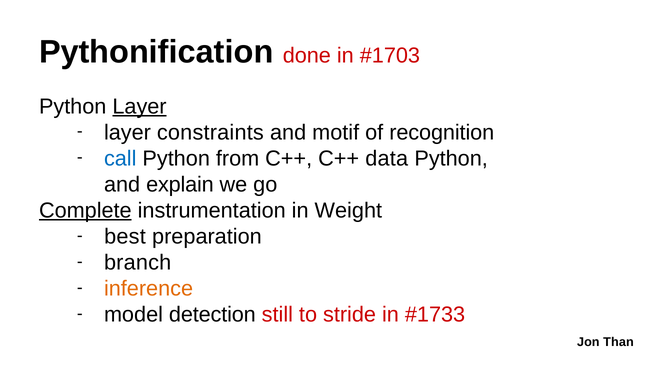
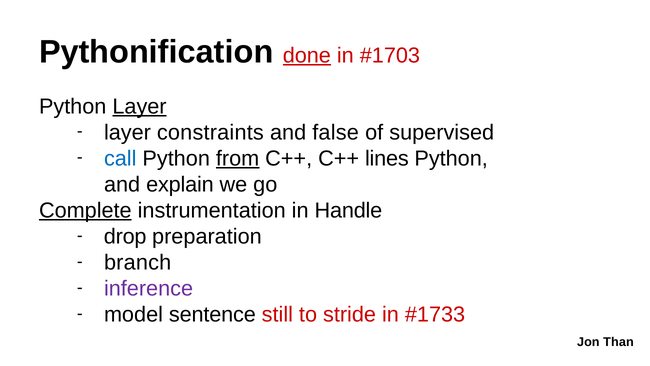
done underline: none -> present
motif: motif -> false
recognition: recognition -> supervised
from underline: none -> present
data: data -> lines
Weight: Weight -> Handle
best: best -> drop
inference colour: orange -> purple
detection: detection -> sentence
